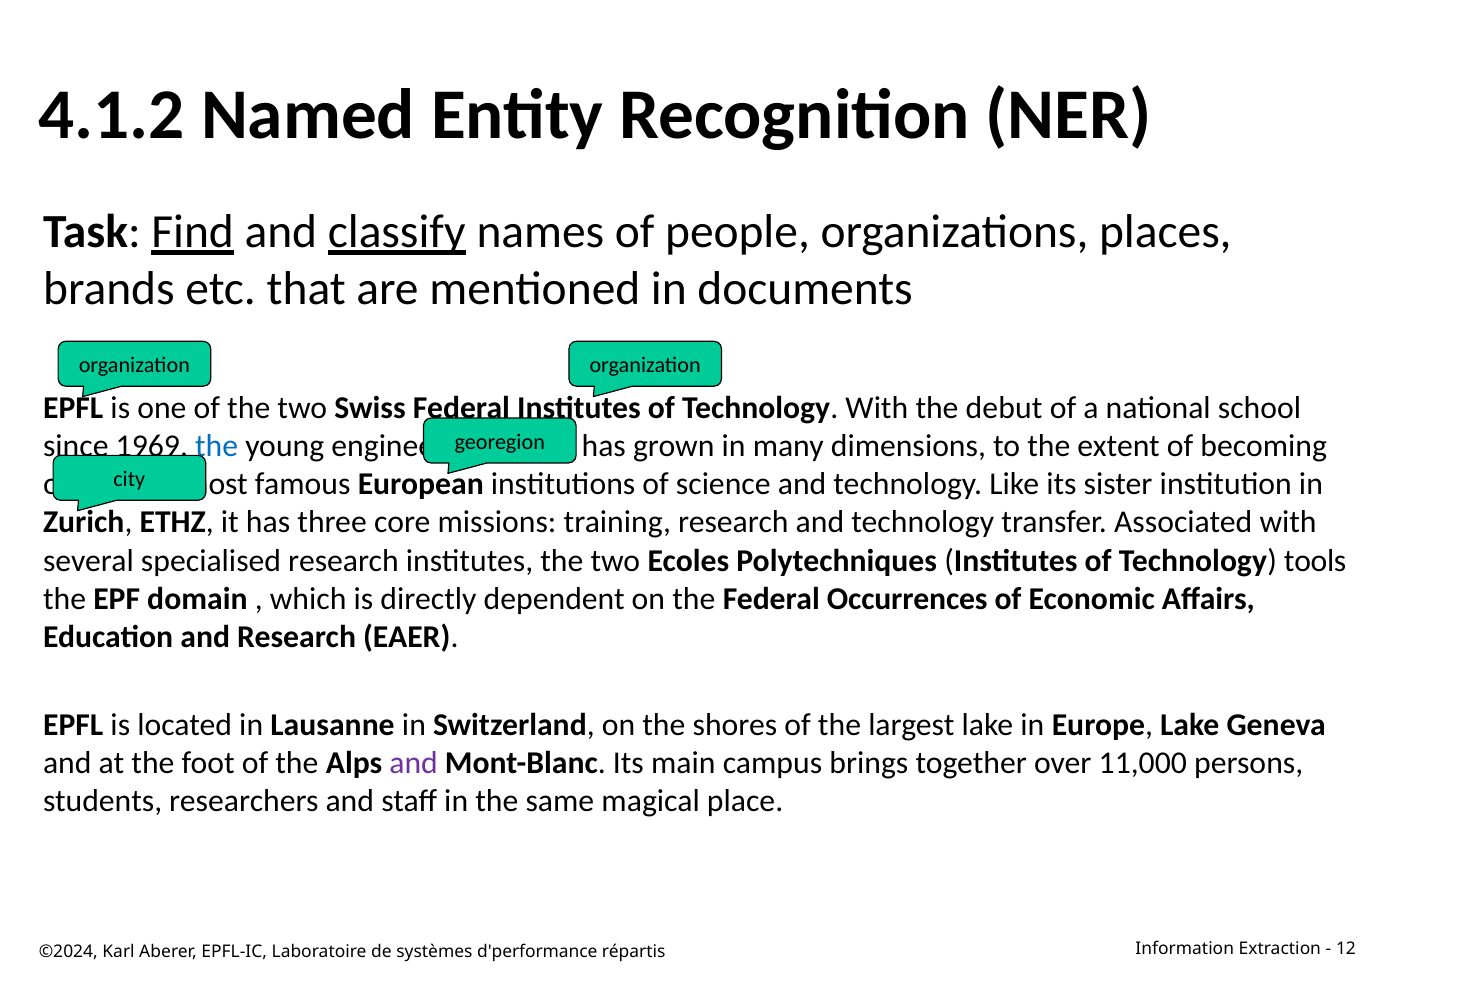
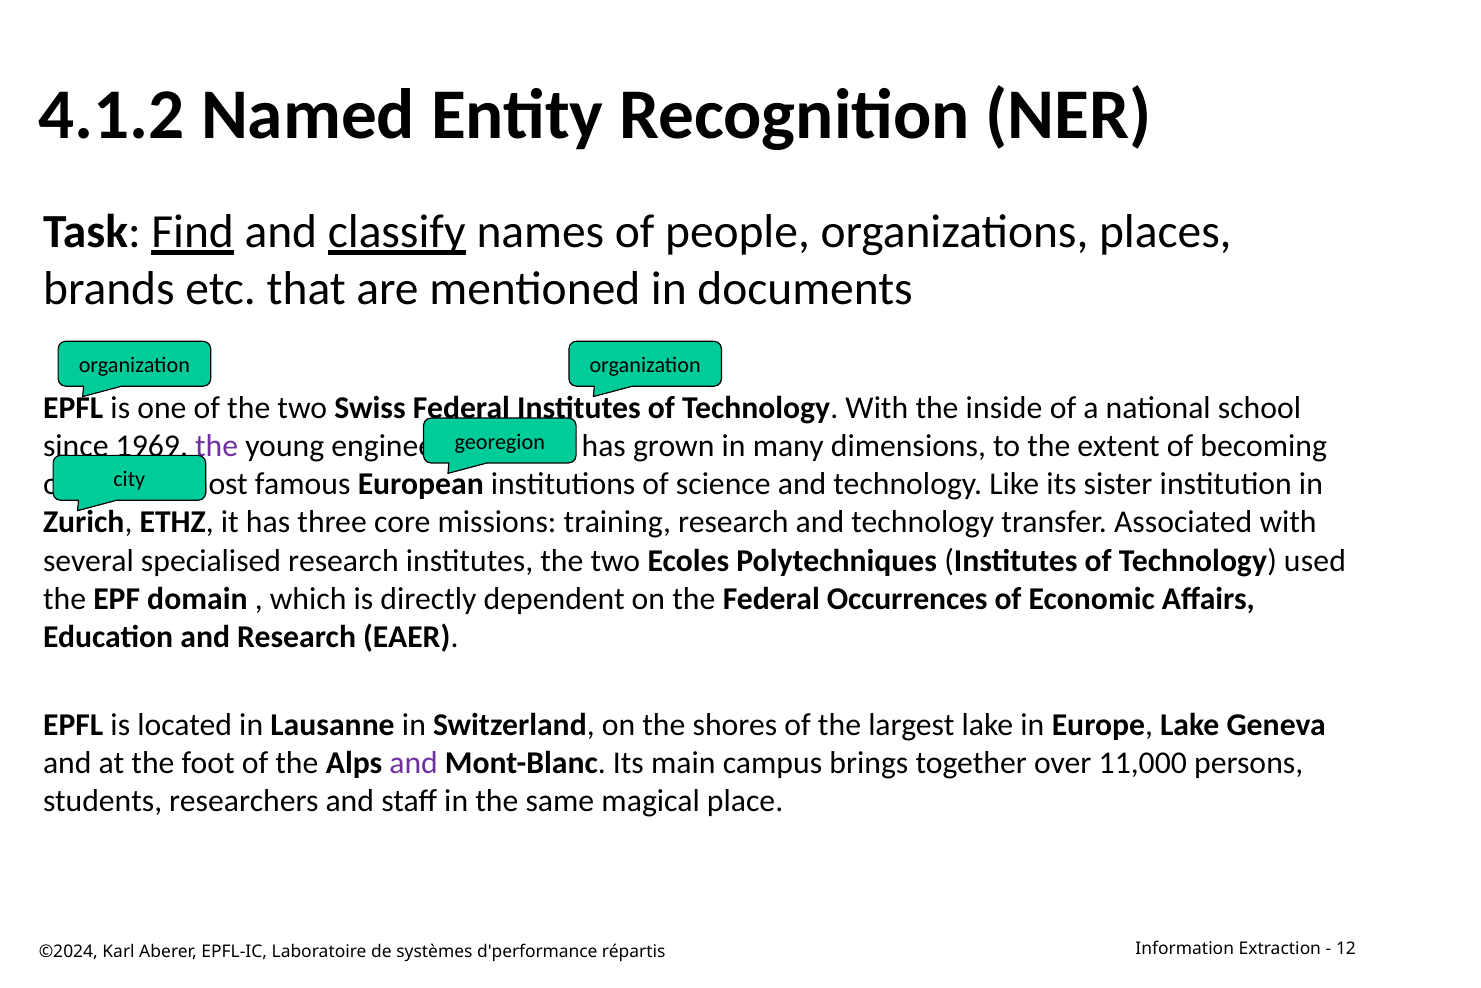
debut: debut -> inside
the at (217, 446) colour: blue -> purple
tools: tools -> used
